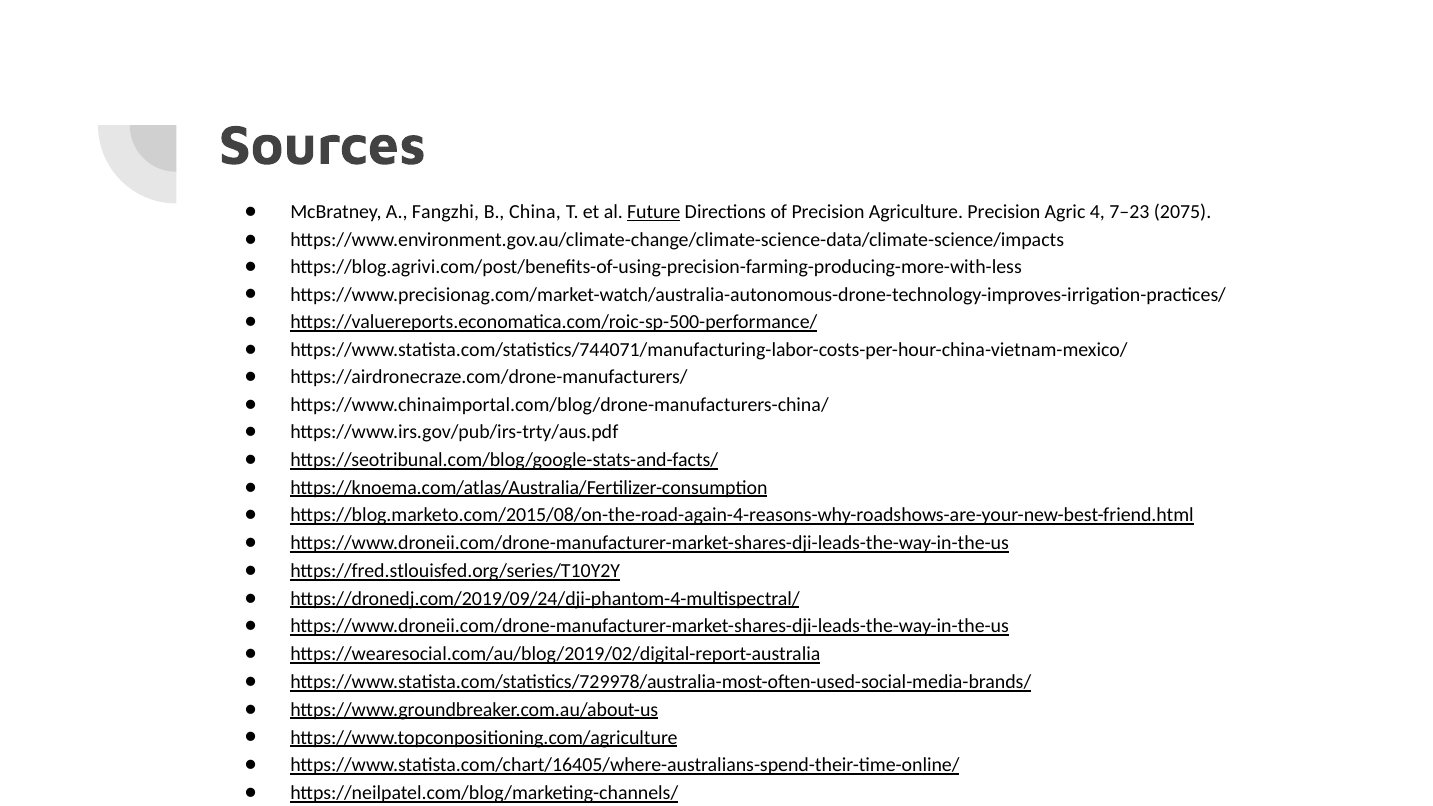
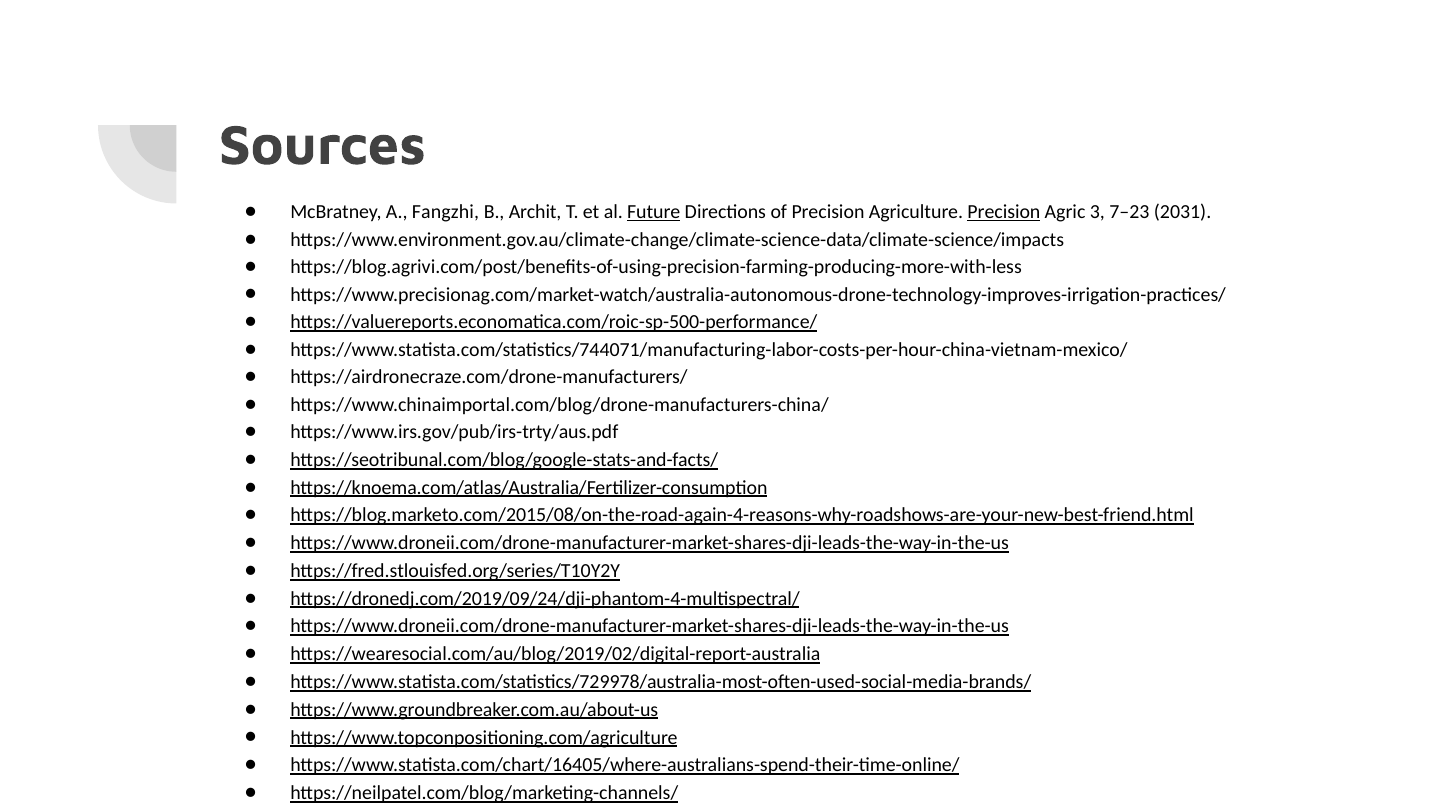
China: China -> Archit
Precision at (1004, 212) underline: none -> present
4: 4 -> 3
2075: 2075 -> 2031
